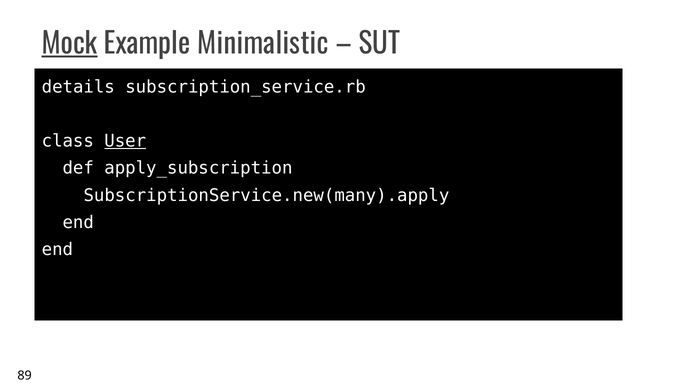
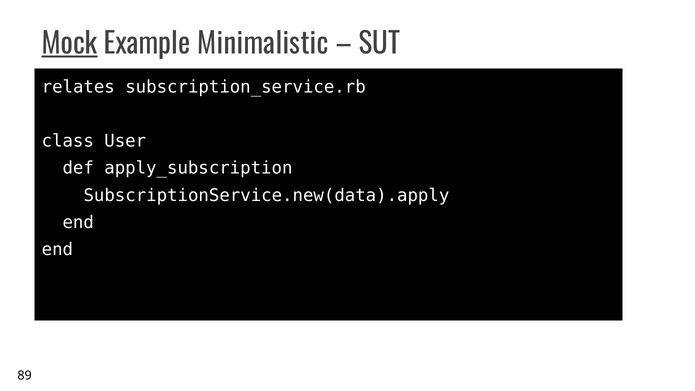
details: details -> relates
User underline: present -> none
SubscriptionService.new(many).apply: SubscriptionService.new(many).apply -> SubscriptionService.new(data).apply
